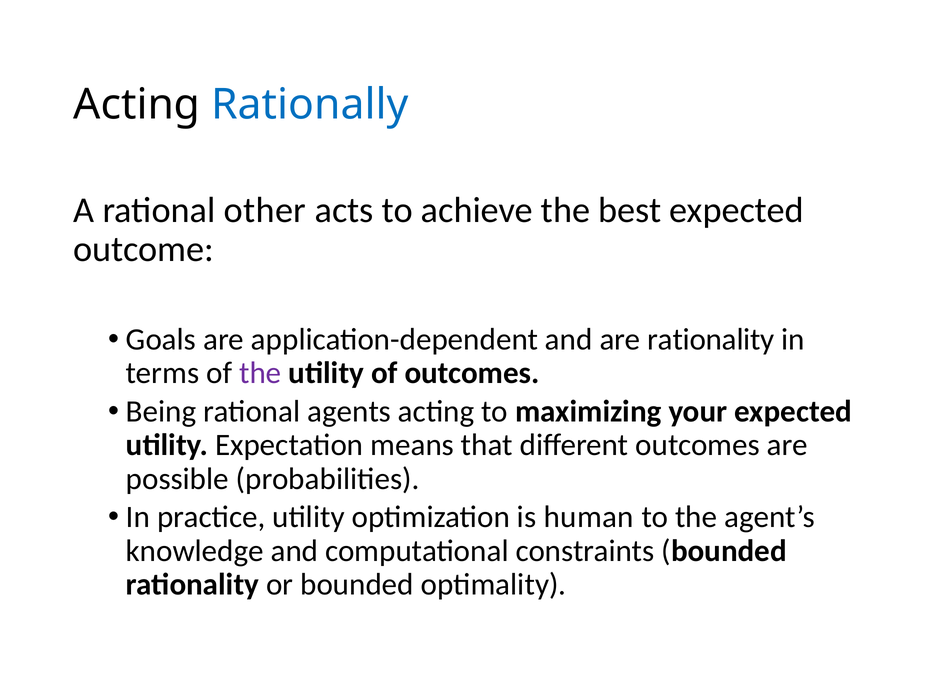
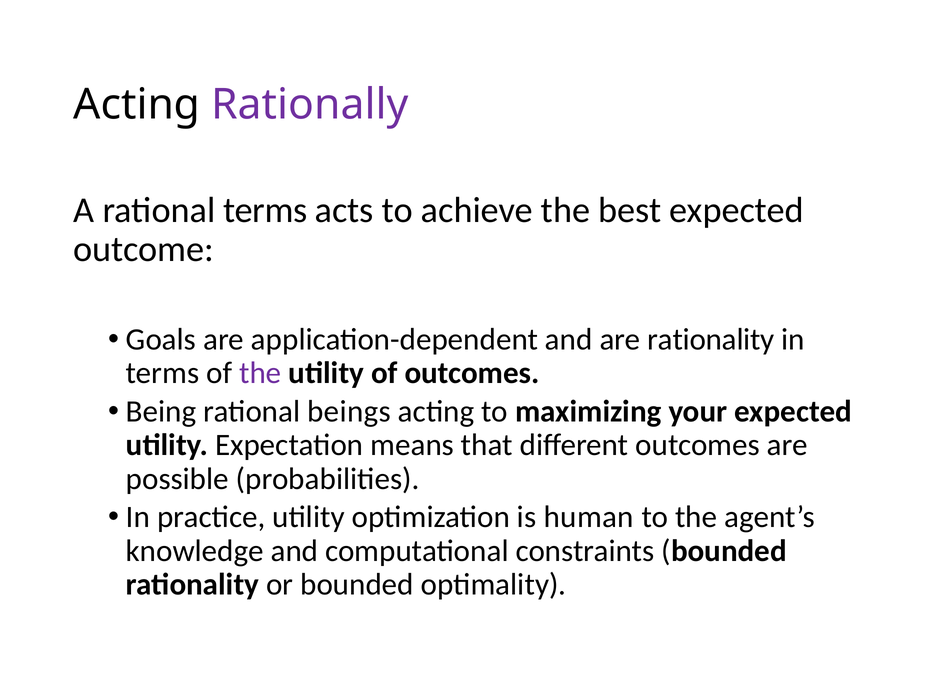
Rationally colour: blue -> purple
rational other: other -> terms
agents: agents -> beings
